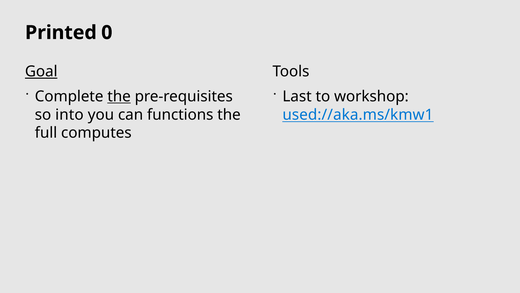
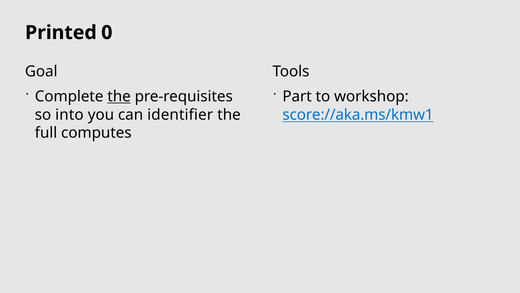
Goal underline: present -> none
Last: Last -> Part
functions: functions -> identifier
used://aka.ms/kmw1: used://aka.ms/kmw1 -> score://aka.ms/kmw1
